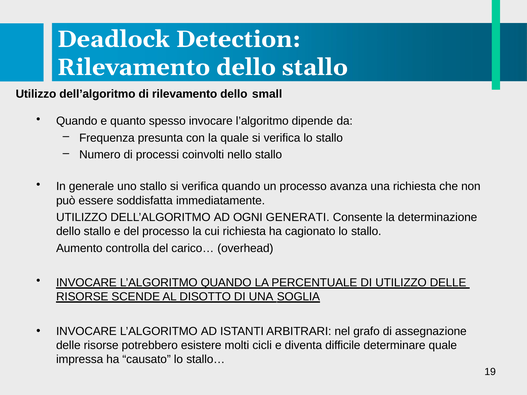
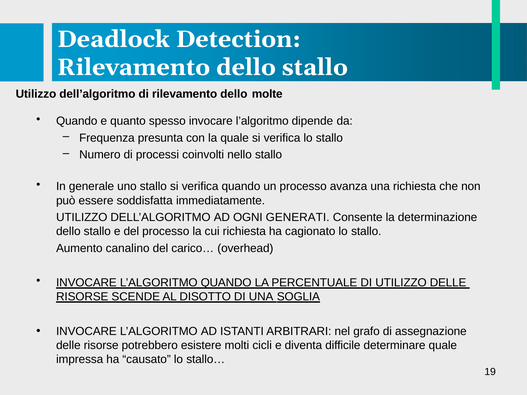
small: small -> molte
controlla: controlla -> canalino
